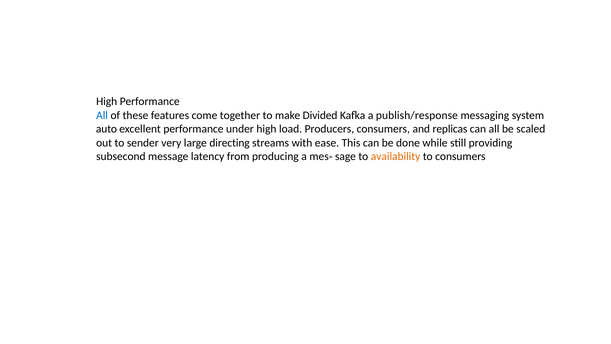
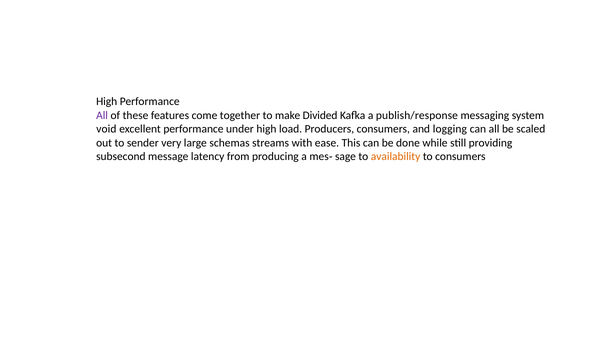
All at (102, 115) colour: blue -> purple
auto: auto -> void
replicas: replicas -> logging
directing: directing -> schemas
